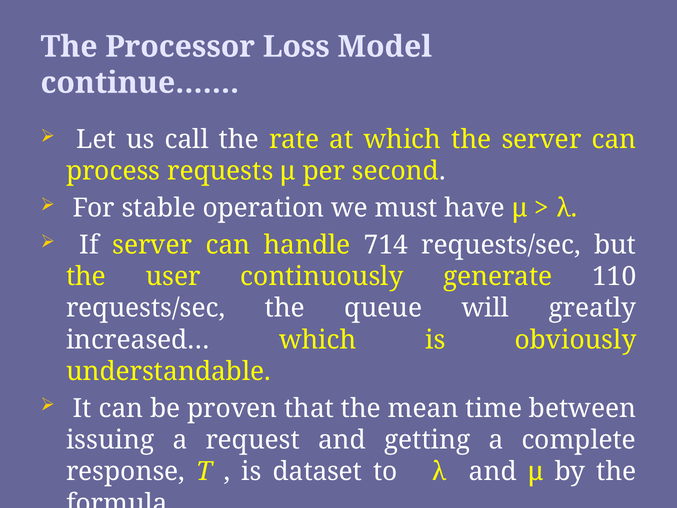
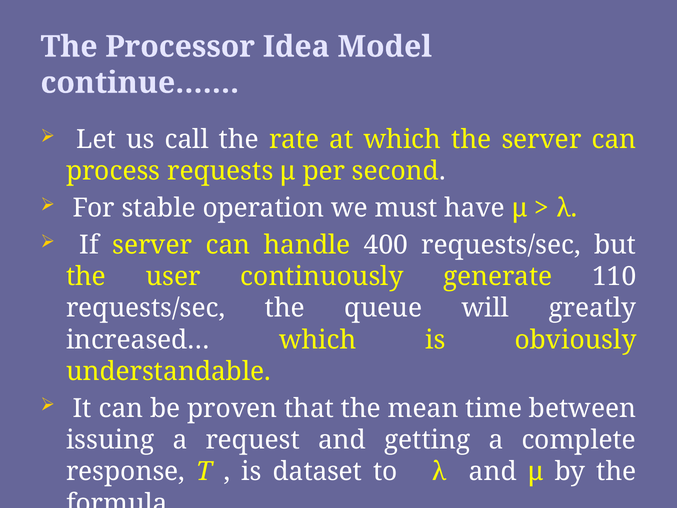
Loss: Loss -> Idea
714: 714 -> 400
